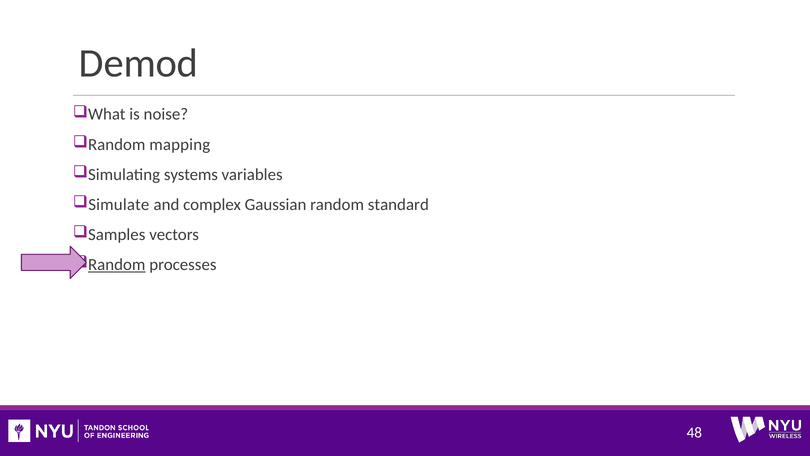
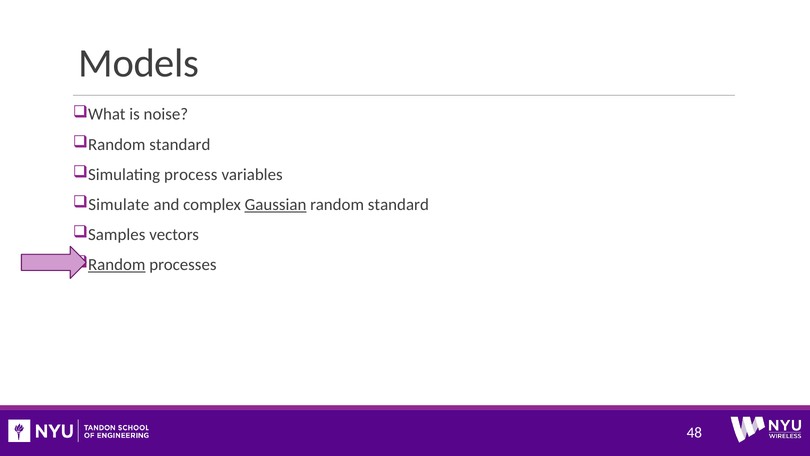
Demod: Demod -> Models
mapping at (180, 144): mapping -> standard
systems: systems -> process
Gaussian underline: none -> present
